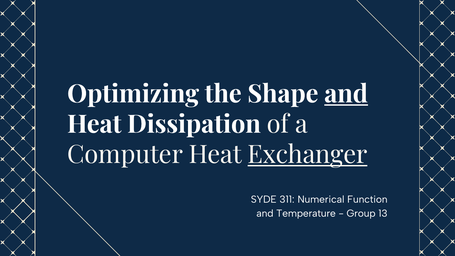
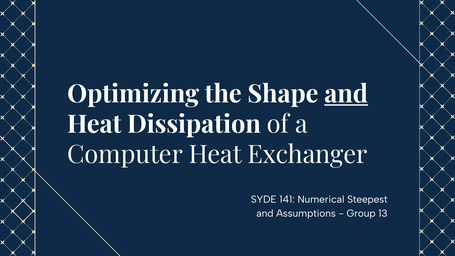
Exchanger underline: present -> none
311: 311 -> 141
Function: Function -> Steepest
Temperature: Temperature -> Assumptions
